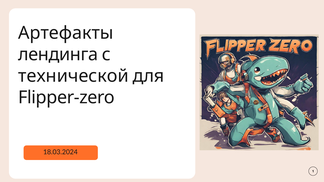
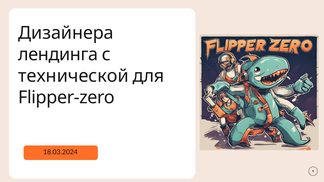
Артефакты: Артефакты -> Дизайнера
